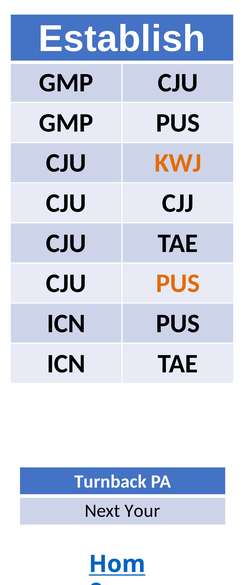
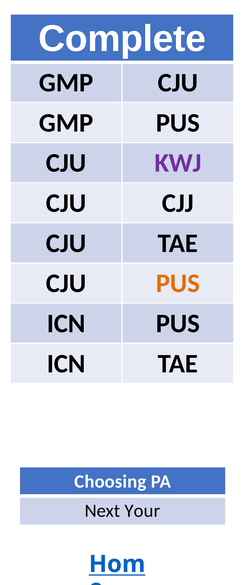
Establish: Establish -> Complete
KWJ colour: orange -> purple
Turnback: Turnback -> Choosing
